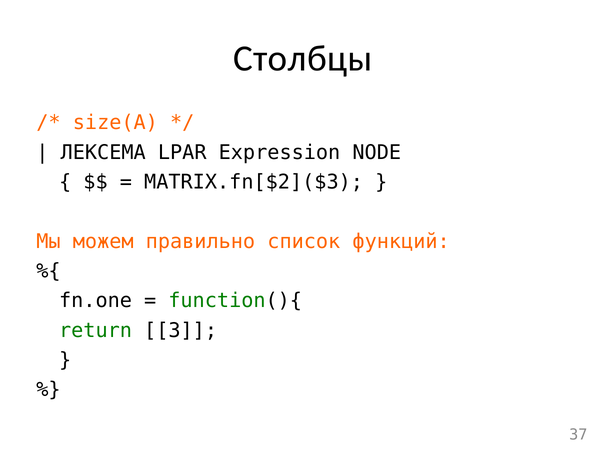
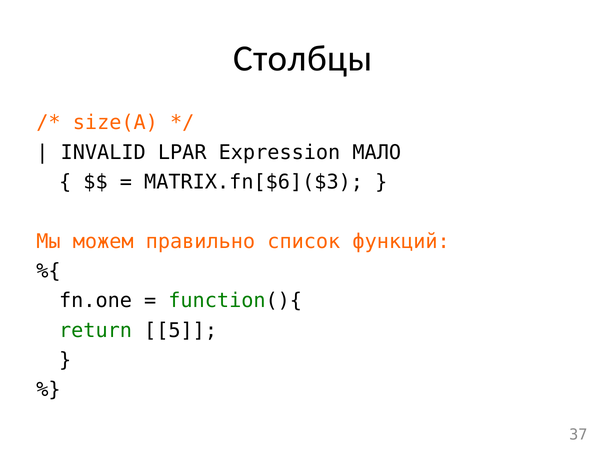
ЛЕКСЕМА: ЛЕКСЕМА -> INVALID
NODE: NODE -> МАЛО
MATRIX.fn[$2]($3: MATRIX.fn[$2]($3 -> MATRIX.fn[$6]($3
3: 3 -> 5
